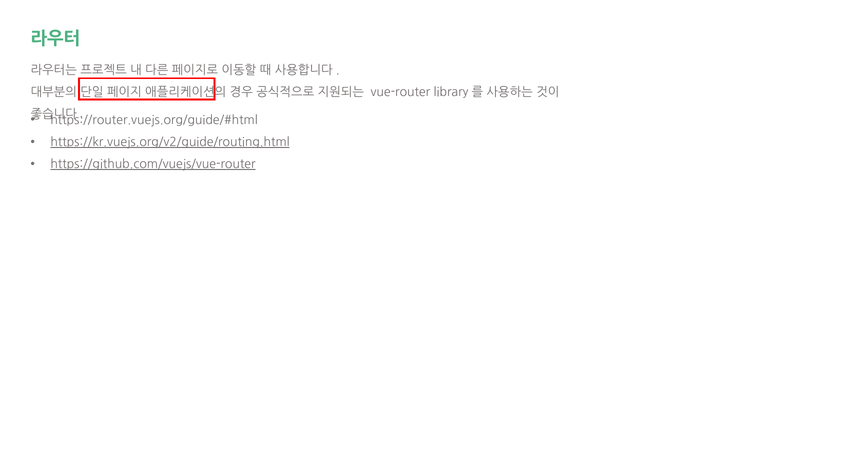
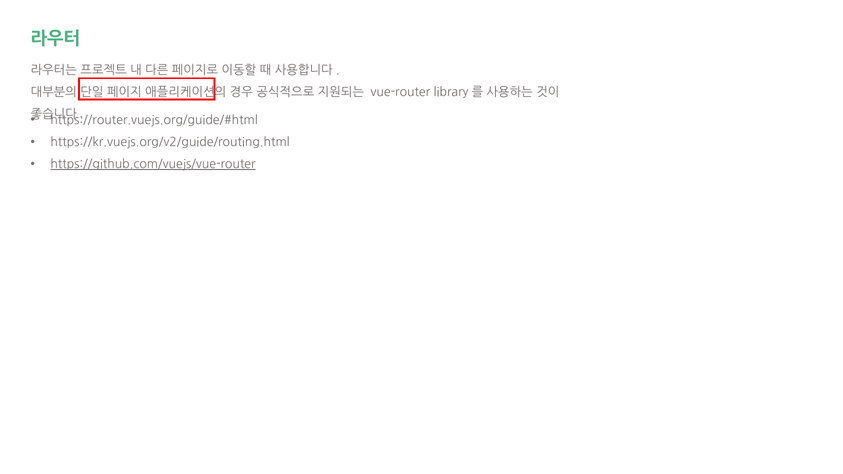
https://kr.vuejs.org/v2/guide/routing.html underline: present -> none
